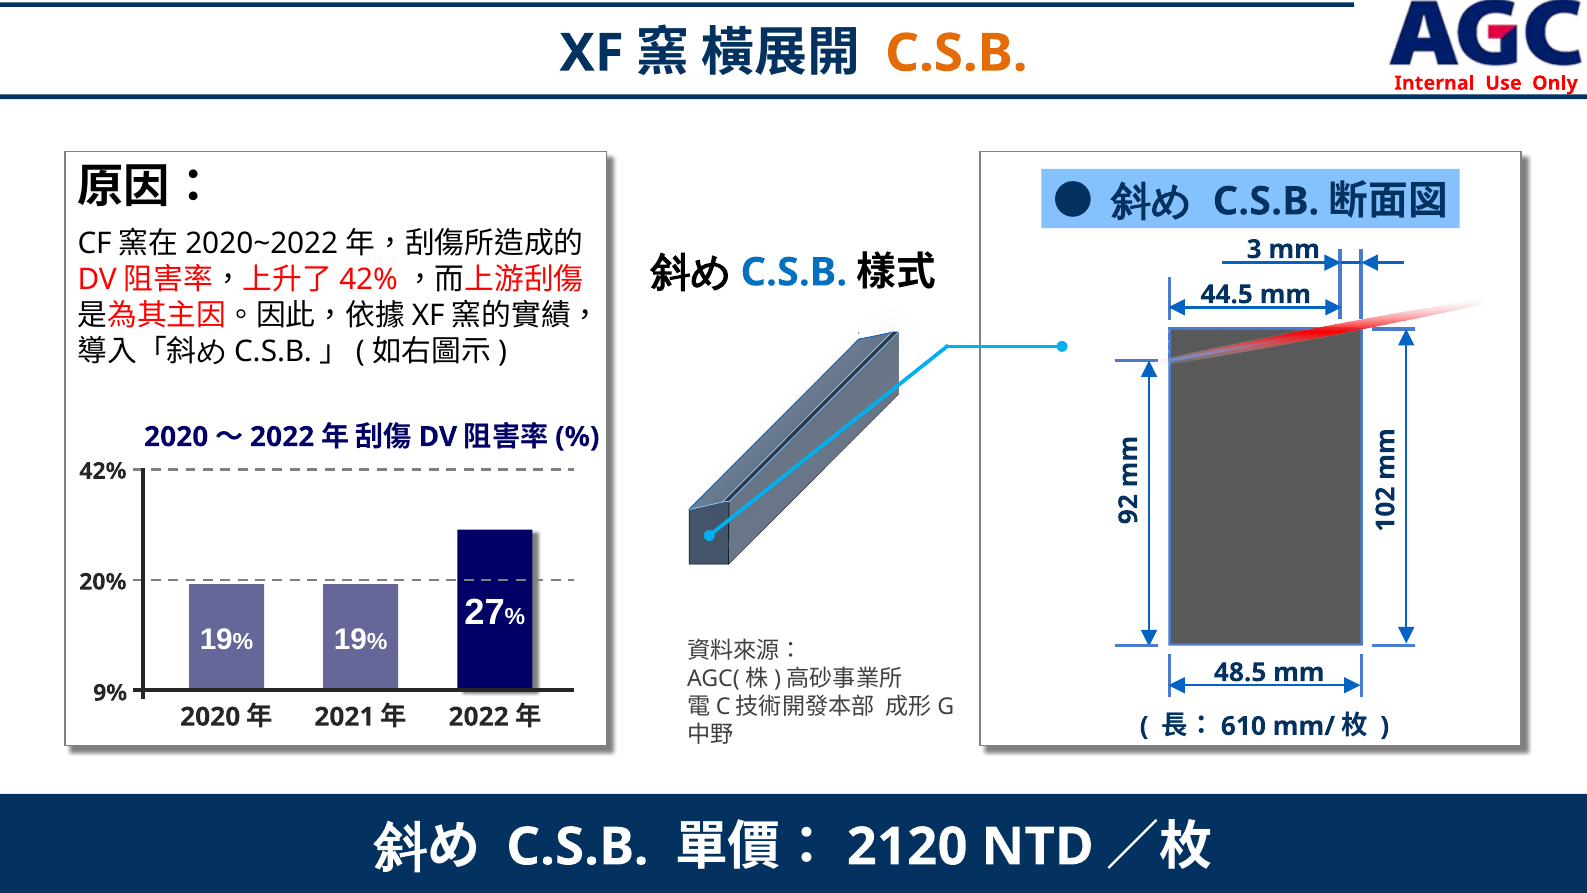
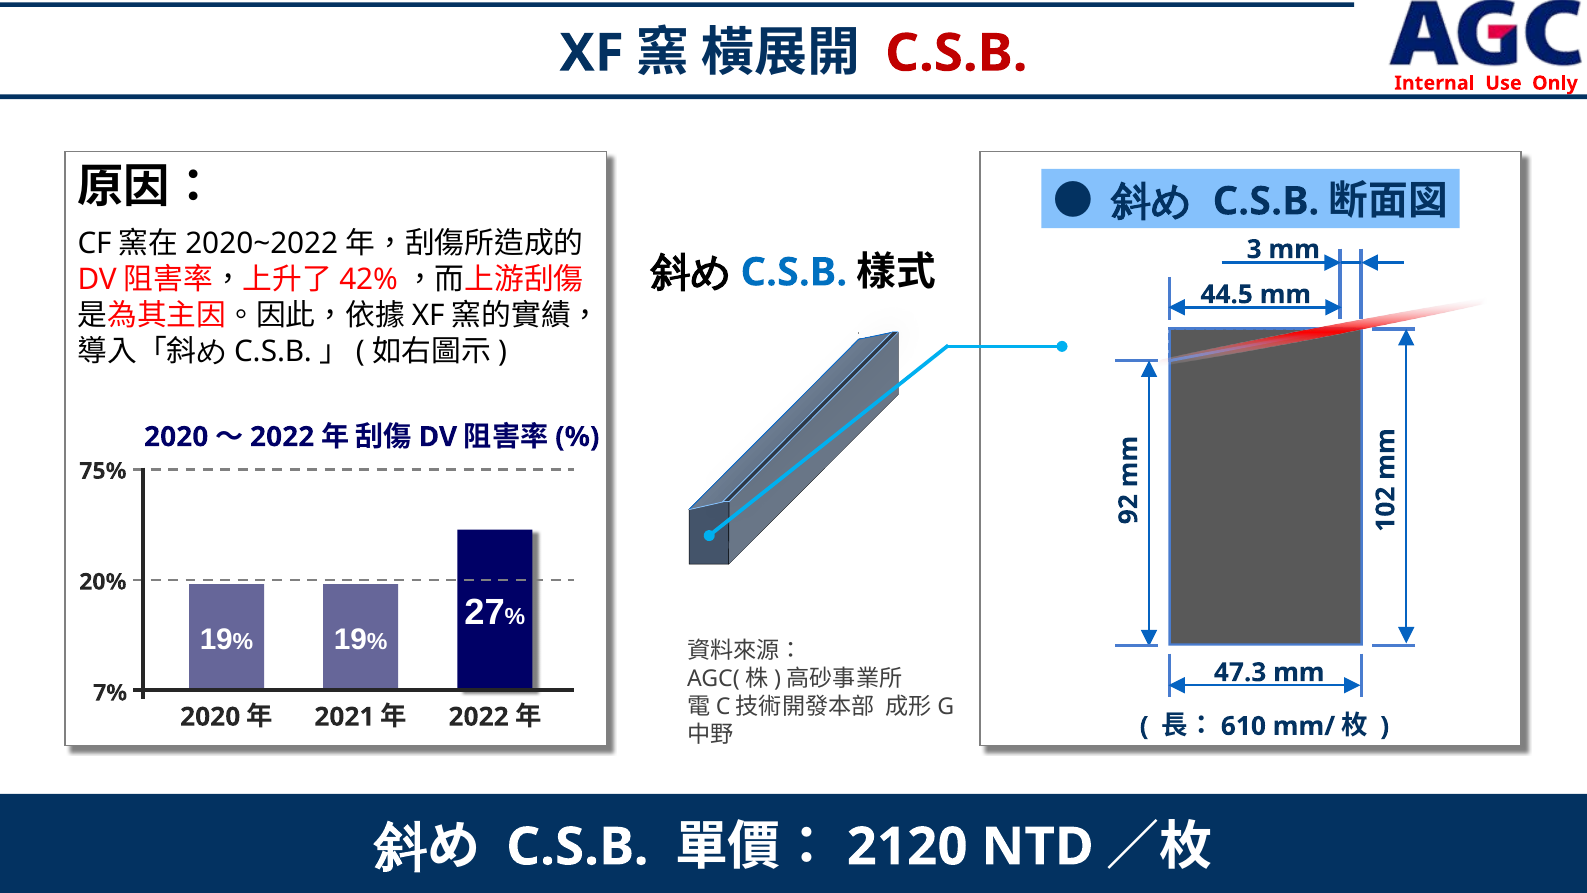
C.S.B at (956, 53) colour: orange -> red
42%: 42% -> 75%
48.5: 48.5 -> 47.3
9%: 9% -> 7%
